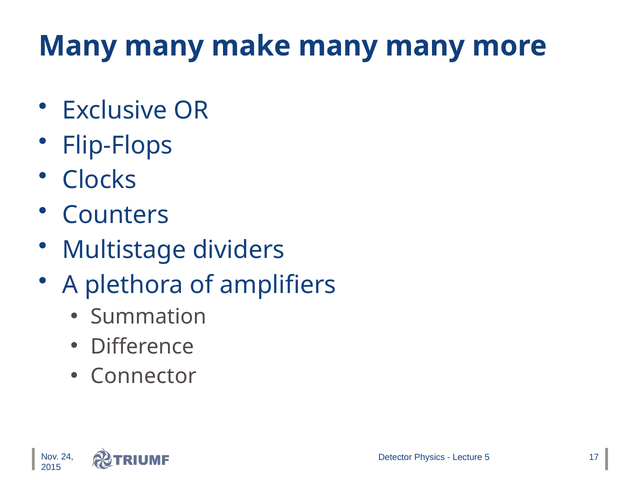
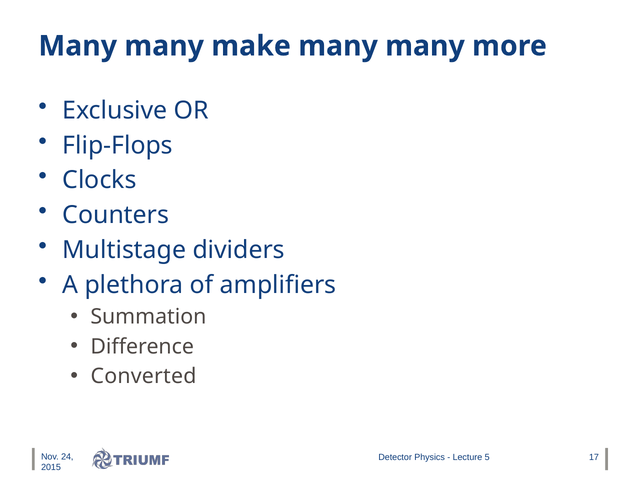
Connector: Connector -> Converted
